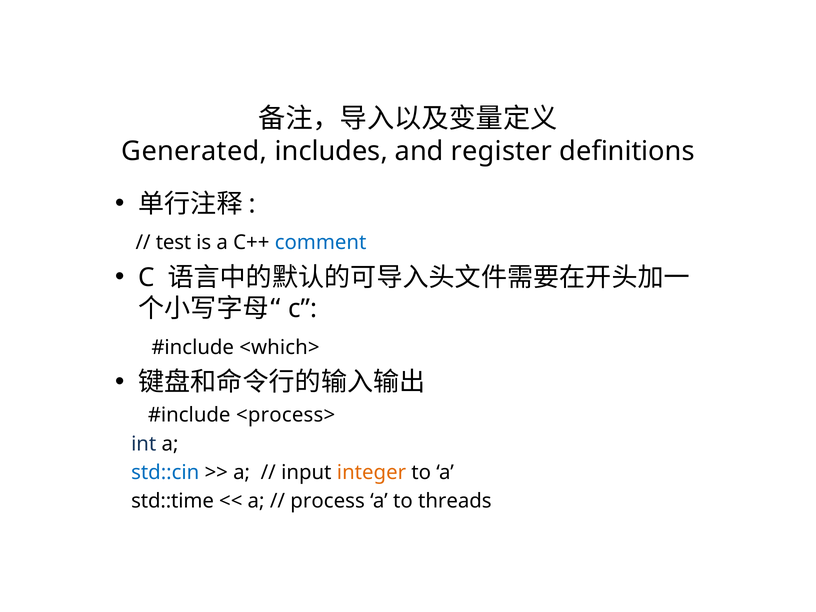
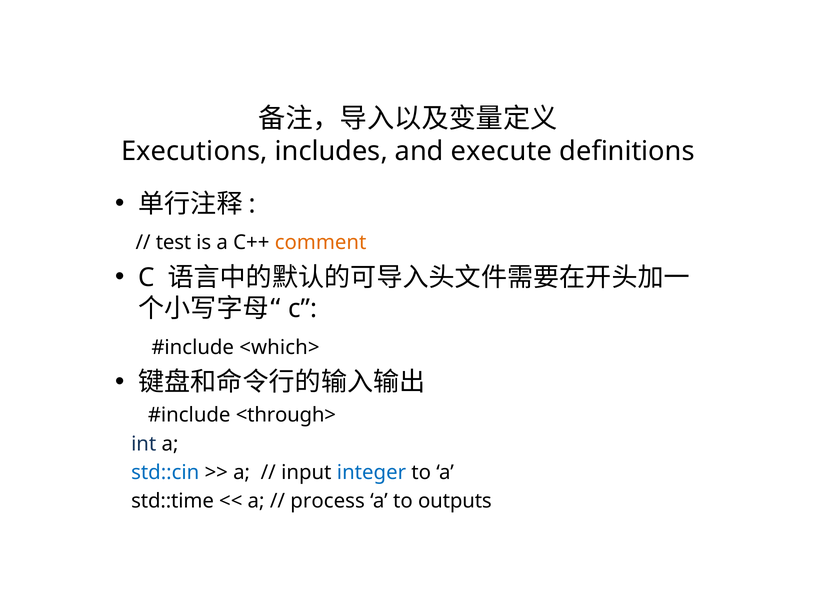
Generated: Generated -> Executions
register: register -> execute
comment colour: blue -> orange
<process>: <process> -> <through>
integer colour: orange -> blue
threads: threads -> outputs
